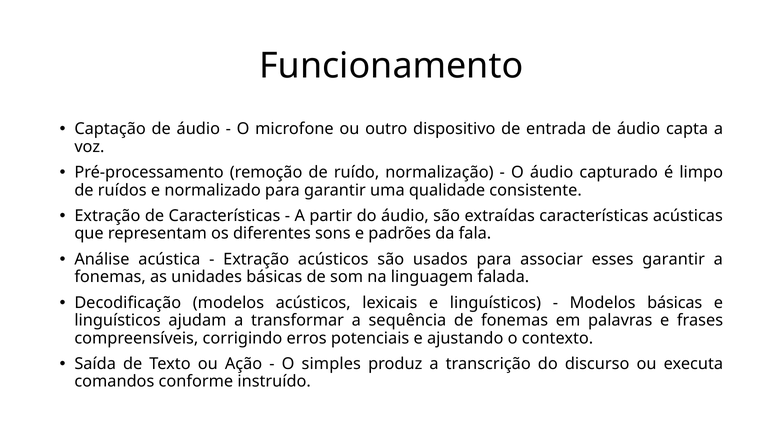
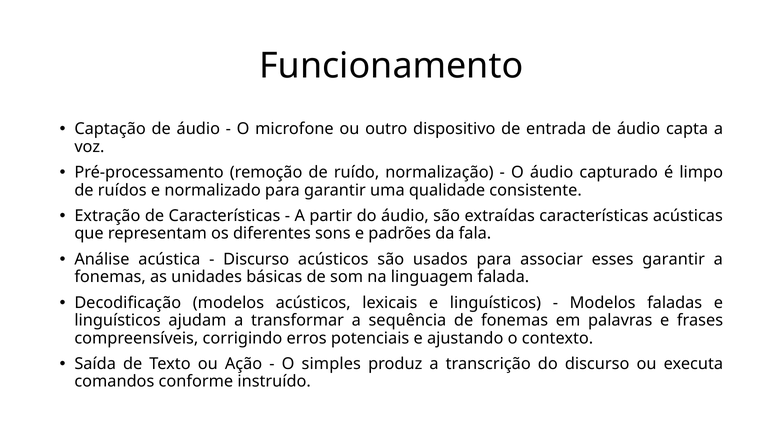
Extração at (256, 259): Extração -> Discurso
Modelos básicas: básicas -> faladas
